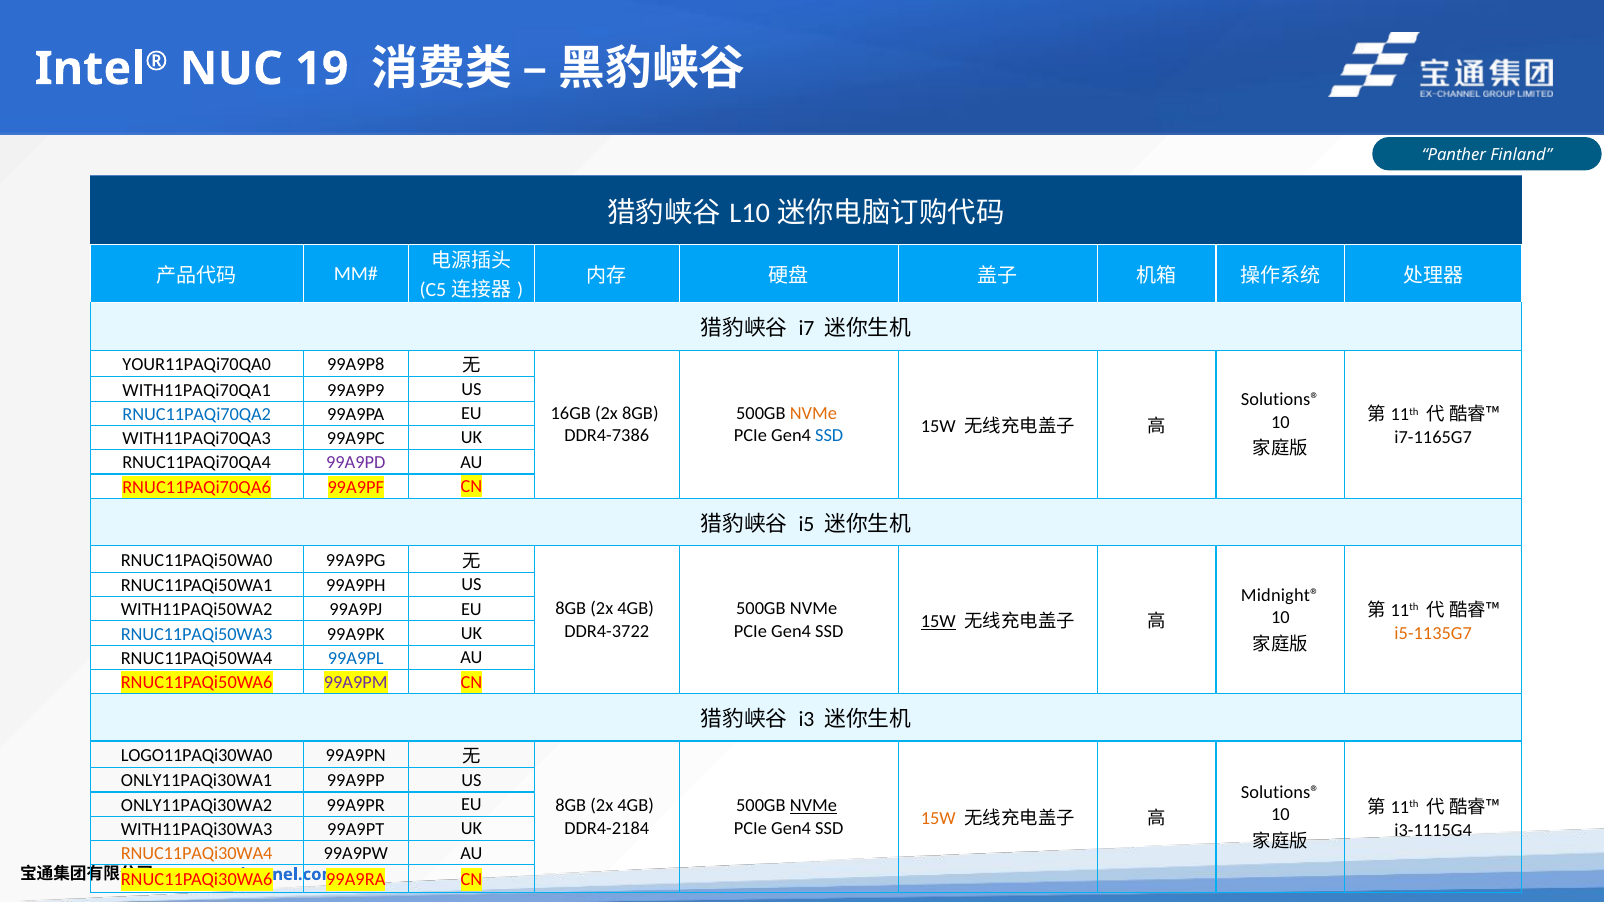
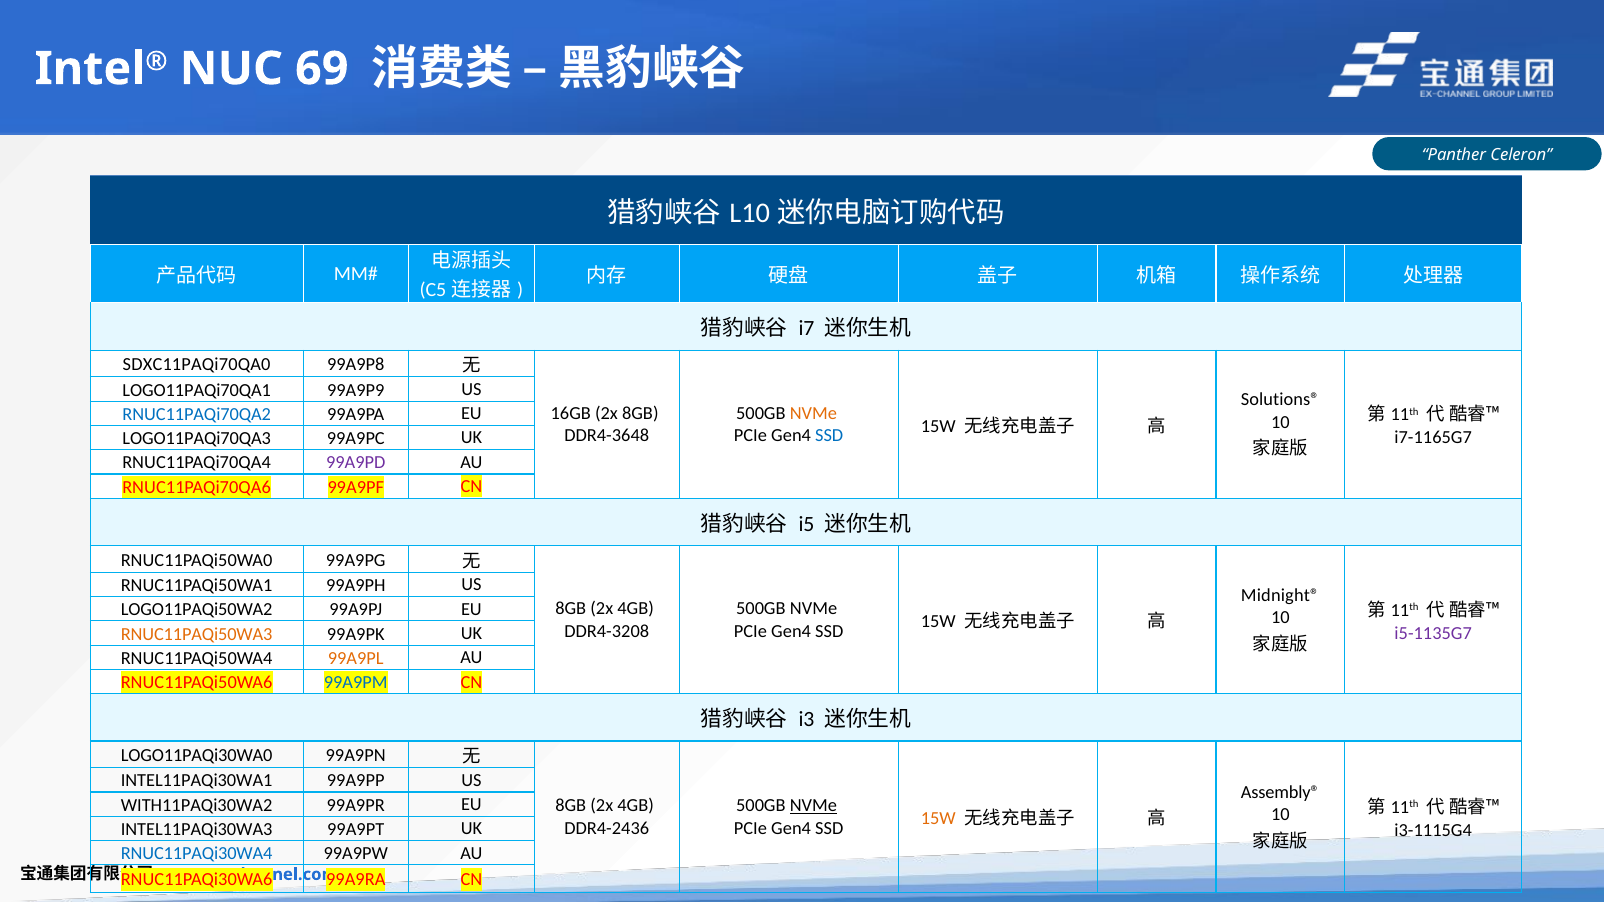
19: 19 -> 69
Finland: Finland -> Celeron
YOUR11PAQi70QA0: YOUR11PAQi70QA0 -> SDXC11PAQi70QA0
WITH11PAQi70QA1: WITH11PAQi70QA1 -> LOGO11PAQi70QA1
DDR4-7386: DDR4-7386 -> DDR4-3648
WITH11PAQi70QA3: WITH11PAQi70QA3 -> LOGO11PAQi70QA3
WITH11PAQi50WA2: WITH11PAQi50WA2 -> LOGO11PAQi50WA2
15W at (938, 622) underline: present -> none
DDR4-3722: DDR4-3722 -> DDR4-3208
i5-1135G7 colour: orange -> purple
RNUC11PAQi50WA3 colour: blue -> orange
99A9PL colour: blue -> orange
99A9PM colour: purple -> blue
ONLY11PAQi30WA1: ONLY11PAQi30WA1 -> INTEL11PAQi30WA1
Solutions® at (1280, 792): Solutions® -> Assembly®
ONLY11PAQi30WA2: ONLY11PAQi30WA2 -> WITH11PAQi30WA2
DDR4-2184: DDR4-2184 -> DDR4-2436
WITH11PAQi30WA3: WITH11PAQi30WA3 -> INTEL11PAQi30WA3
RNUC11PAQi30WA4 colour: orange -> blue
